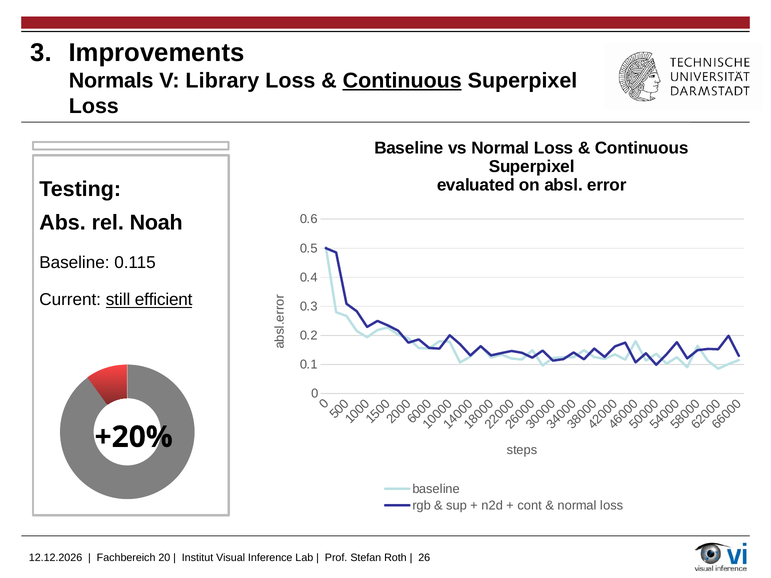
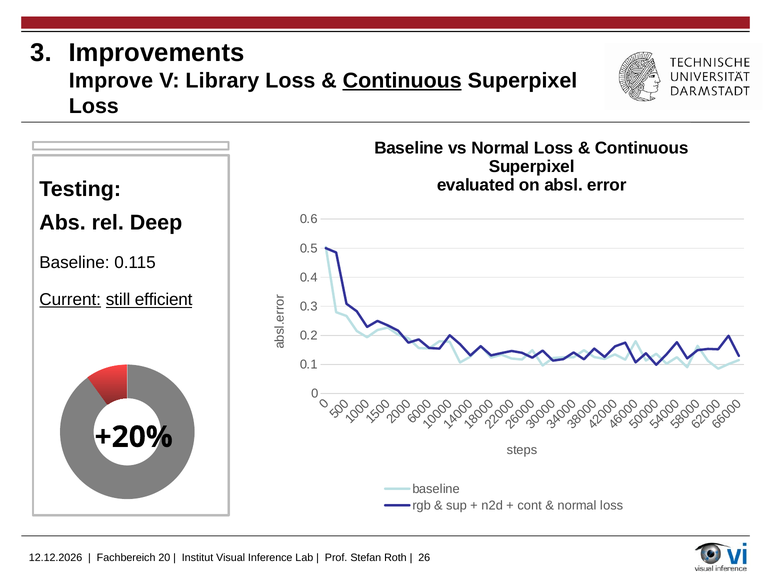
Normals: Normals -> Improve
Noah: Noah -> Deep
Current underline: none -> present
